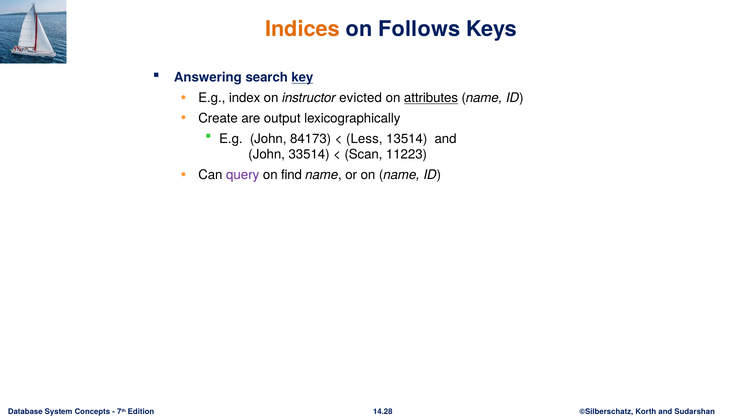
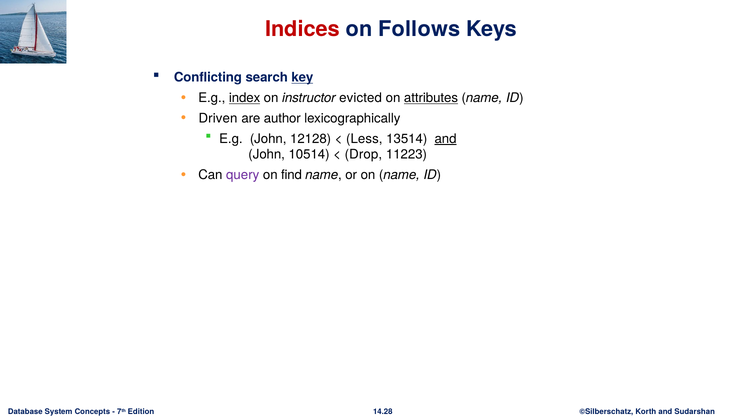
Indices colour: orange -> red
Answering: Answering -> Conflicting
index underline: none -> present
Create: Create -> Driven
output: output -> author
84173: 84173 -> 12128
and at (446, 139) underline: none -> present
33514: 33514 -> 10514
Scan: Scan -> Drop
